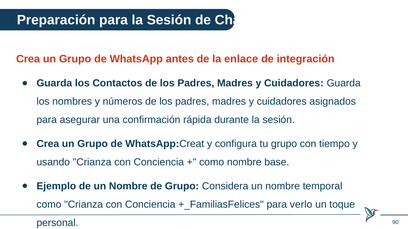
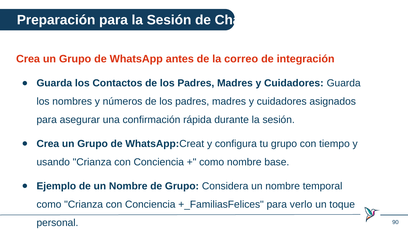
enlace: enlace -> correo
